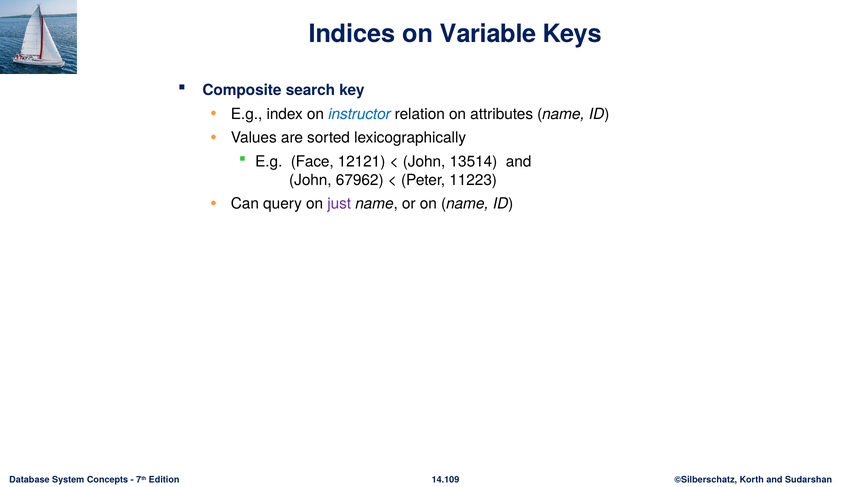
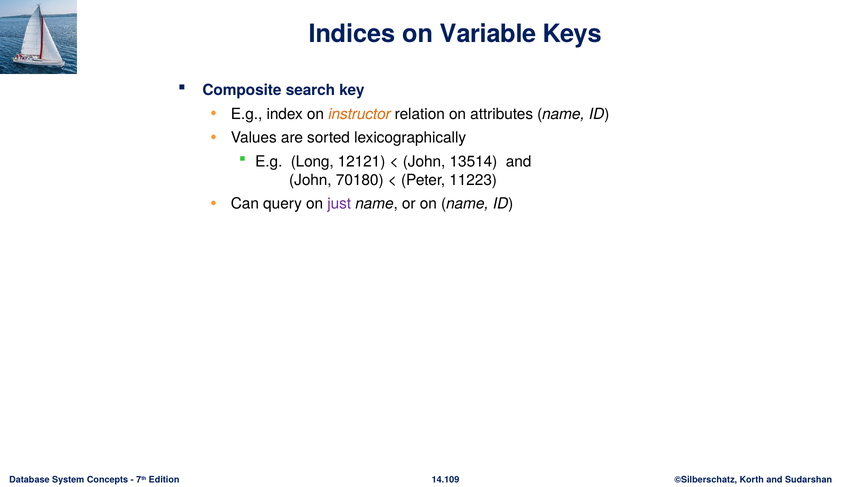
instructor colour: blue -> orange
Face: Face -> Long
67962: 67962 -> 70180
